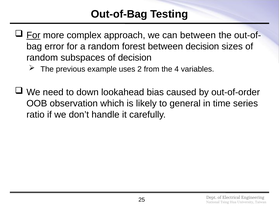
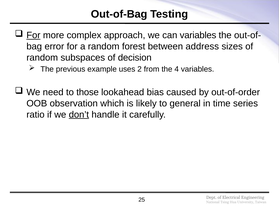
can between: between -> variables
between decision: decision -> address
down: down -> those
don’t underline: none -> present
